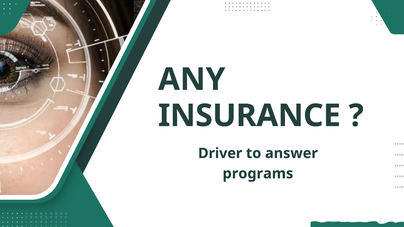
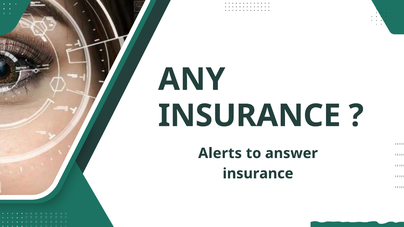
Driver: Driver -> Alerts
programs at (258, 174): programs -> insurance
